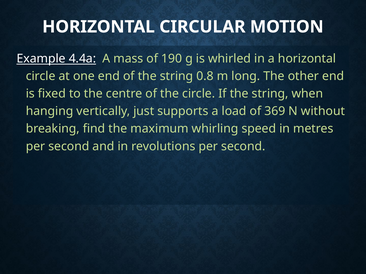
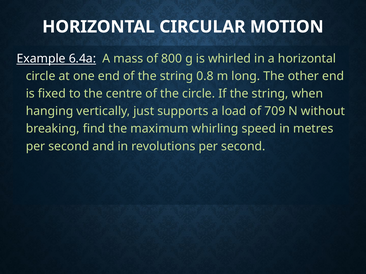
4.4a: 4.4a -> 6.4a
190: 190 -> 800
369: 369 -> 709
